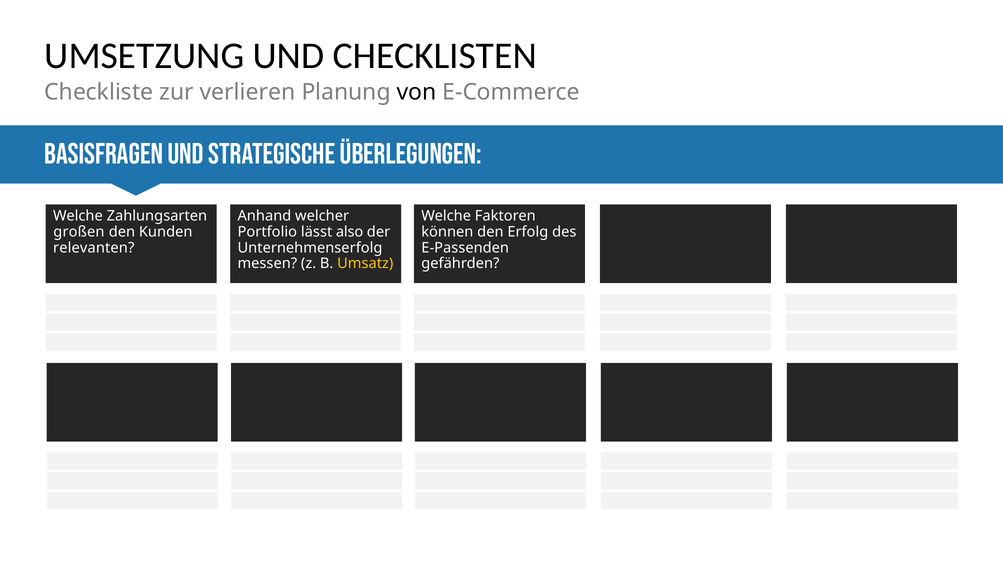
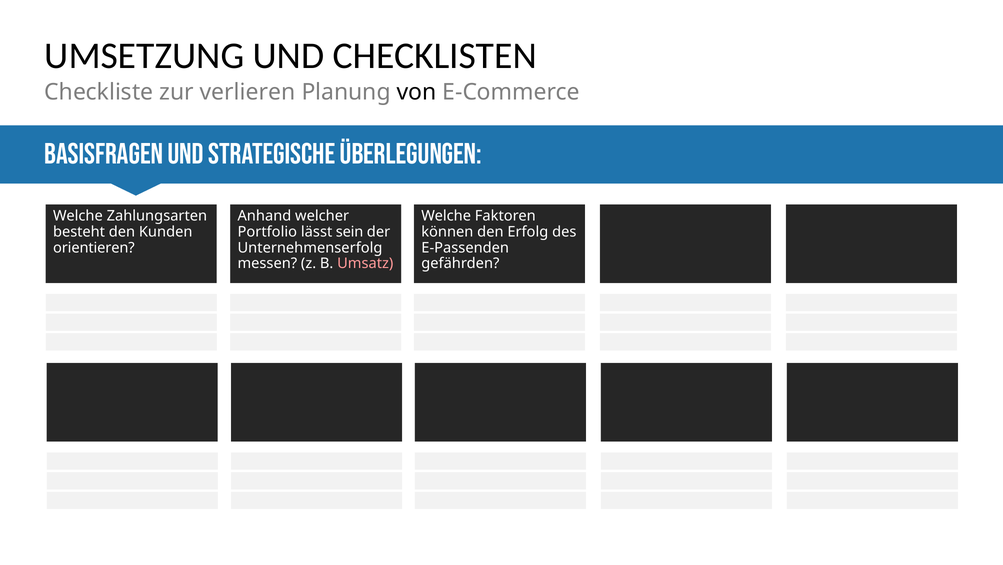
großen: großen -> besteht
also: also -> sein
relevanten: relevanten -> orientieren
Umsatz colour: yellow -> pink
